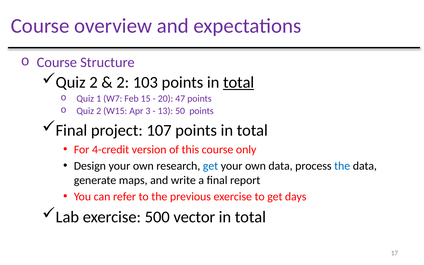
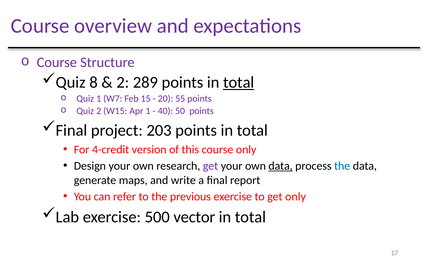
2 at (94, 82): 2 -> 8
103: 103 -> 289
47: 47 -> 55
Apr 3: 3 -> 1
13: 13 -> 40
107: 107 -> 203
get at (211, 166) colour: blue -> purple
data at (281, 166) underline: none -> present
get days: days -> only
